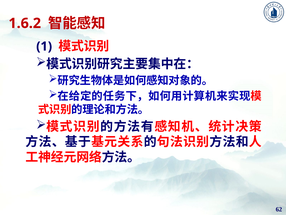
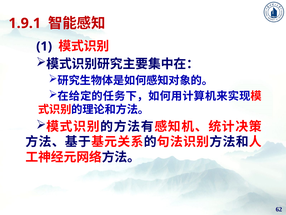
1.6.2: 1.6.2 -> 1.9.1
